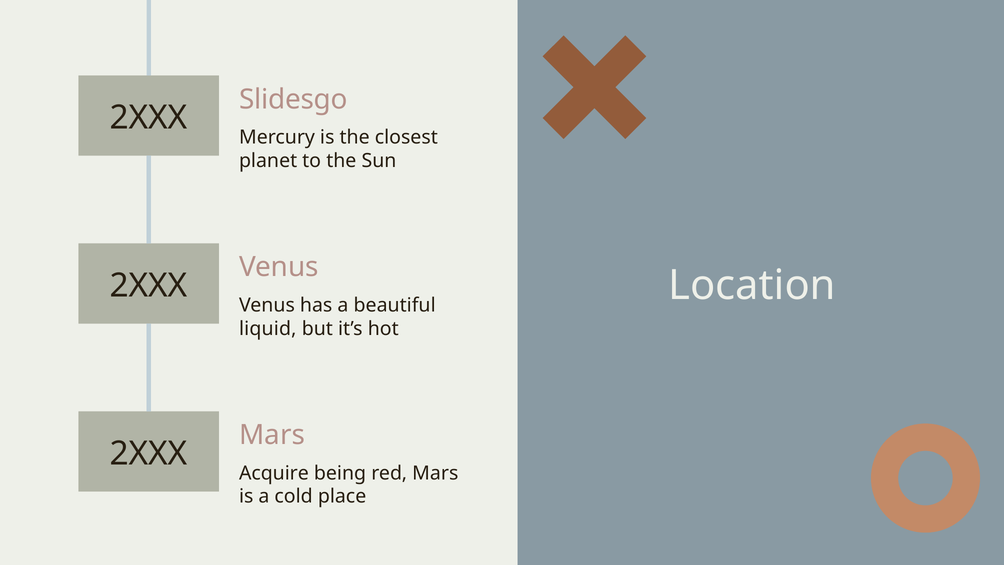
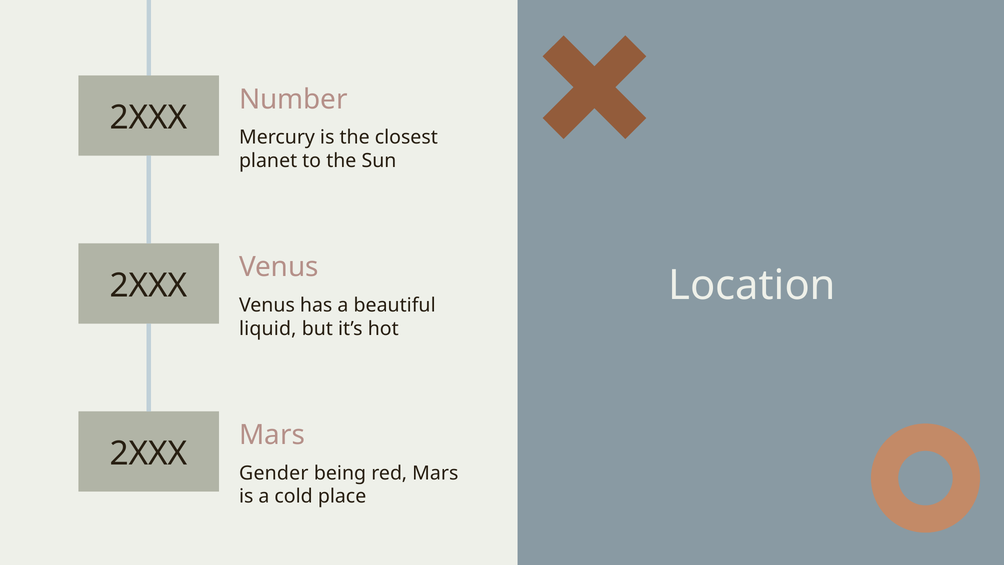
Slidesgo: Slidesgo -> Number
Acquire: Acquire -> Gender
